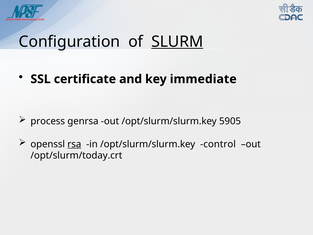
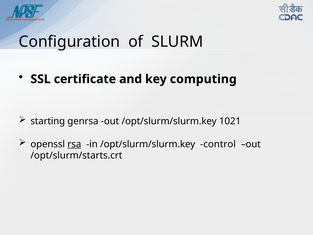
SLURM underline: present -> none
immediate: immediate -> computing
process: process -> starting
5905: 5905 -> 1021
/opt/slurm/today.crt: /opt/slurm/today.crt -> /opt/slurm/starts.crt
